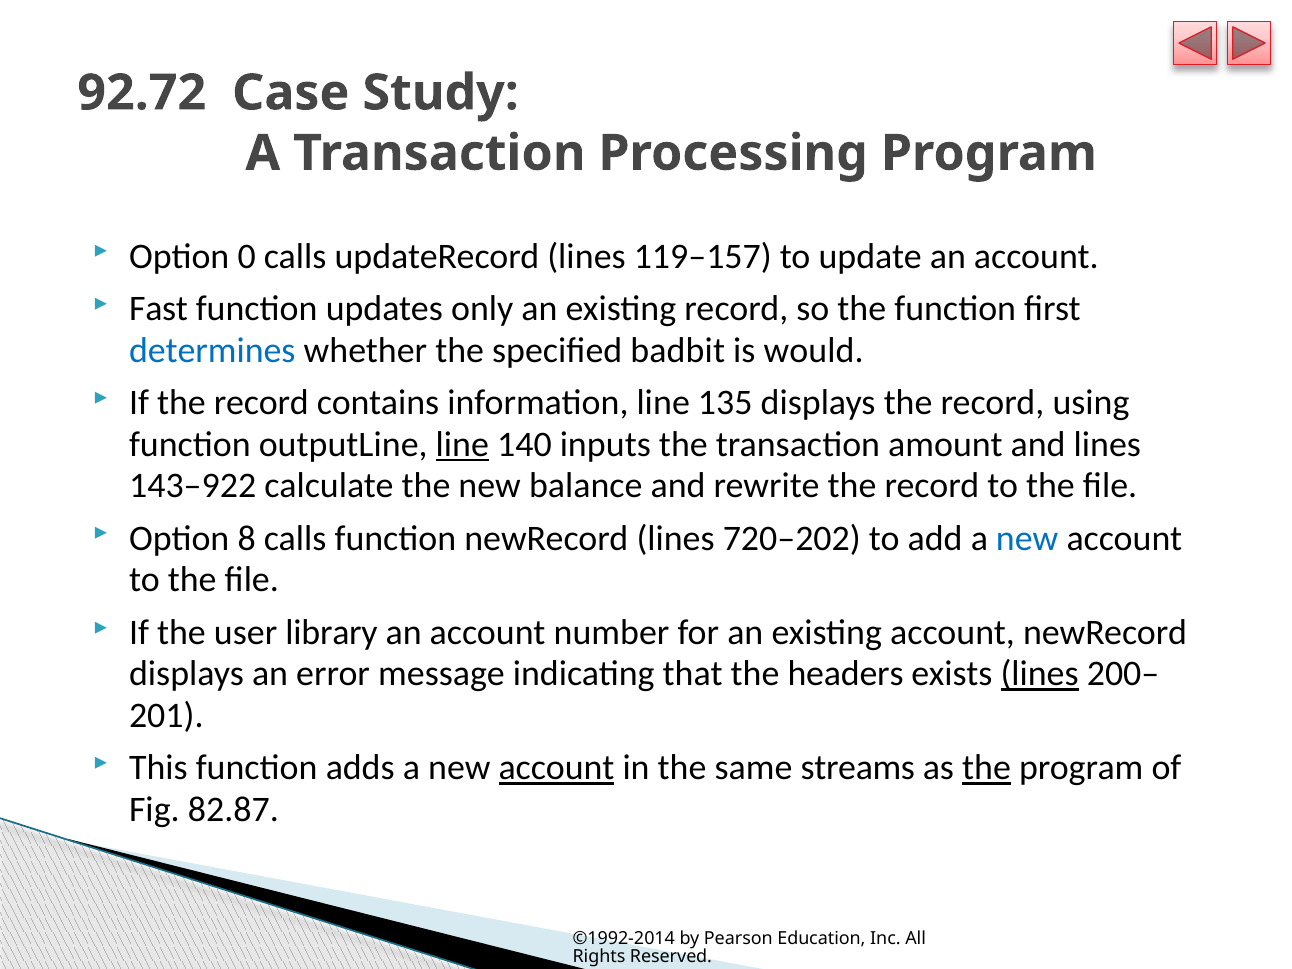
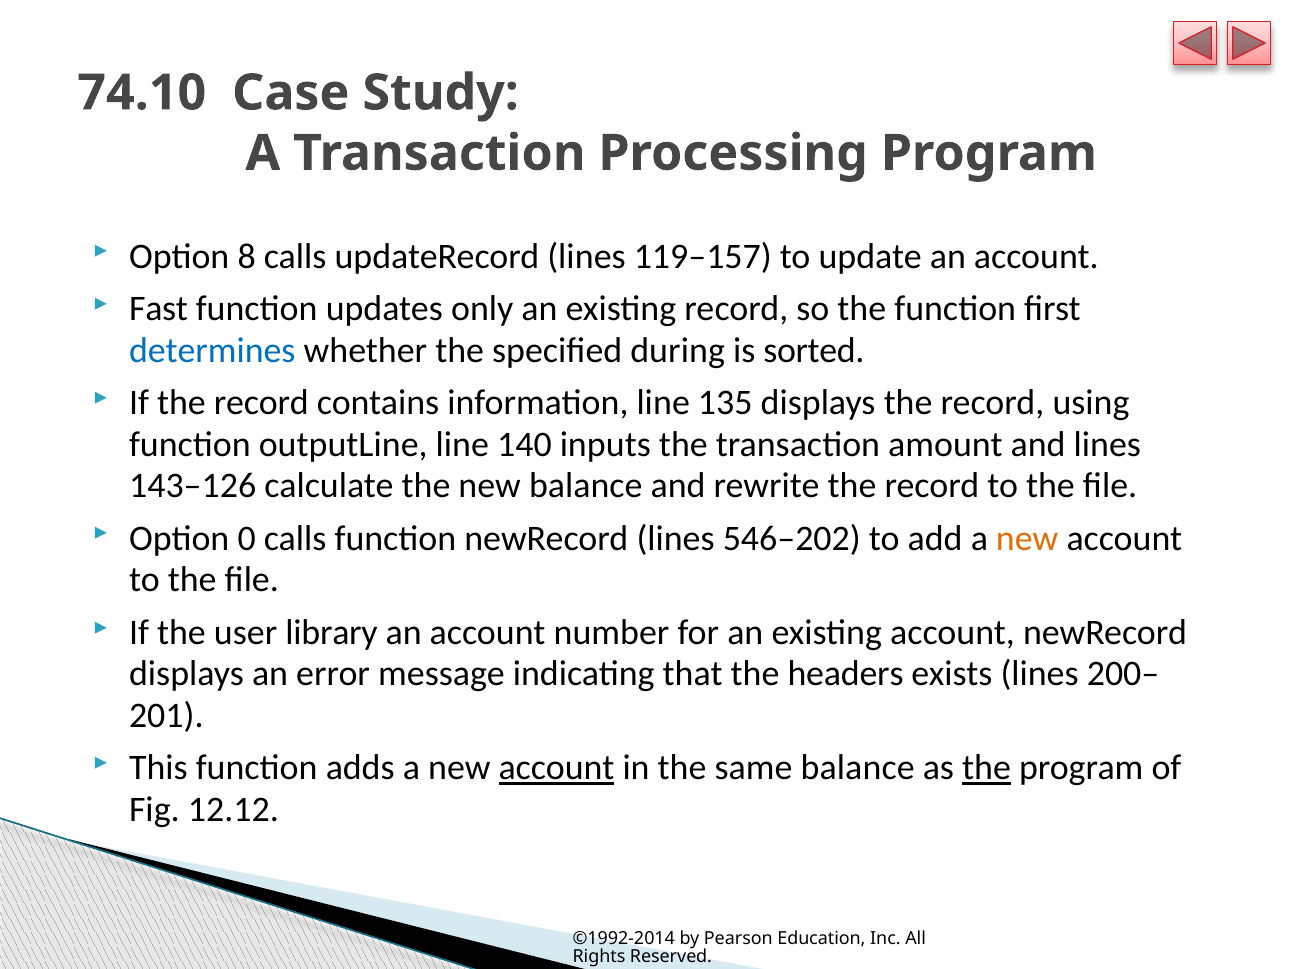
92.72: 92.72 -> 74.10
0: 0 -> 8
badbit: badbit -> during
would: would -> sorted
line at (462, 444) underline: present -> none
143–922: 143–922 -> 143–126
8: 8 -> 0
720–202: 720–202 -> 546–202
new at (1027, 539) colour: blue -> orange
lines at (1040, 674) underline: present -> none
same streams: streams -> balance
82.87: 82.87 -> 12.12
